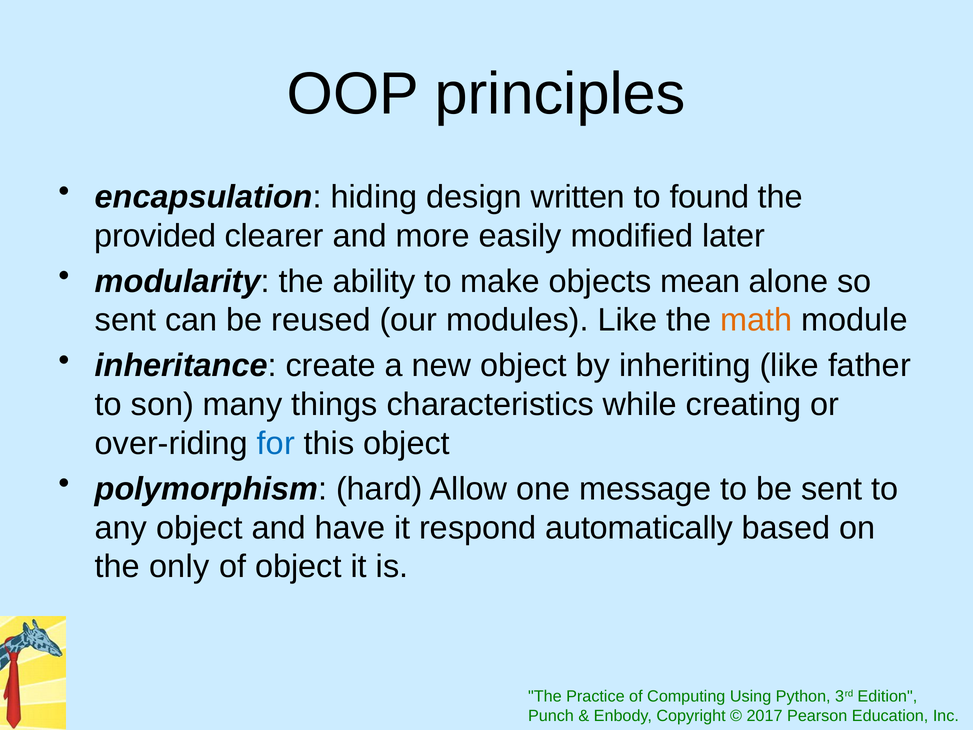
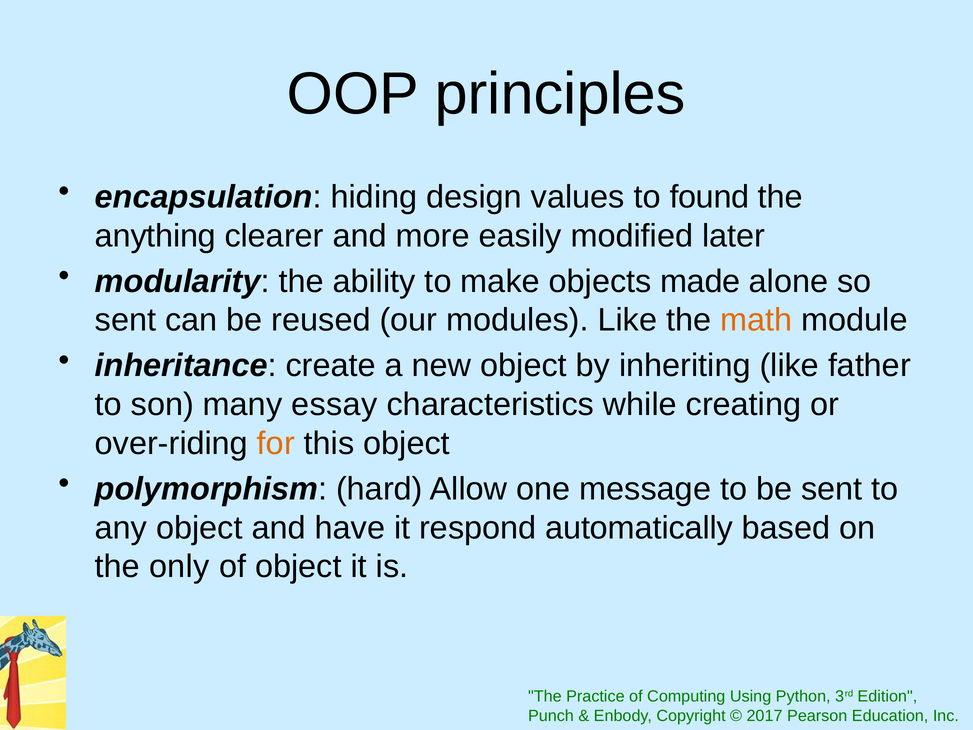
written: written -> values
provided: provided -> anything
mean: mean -> made
things: things -> essay
for colour: blue -> orange
